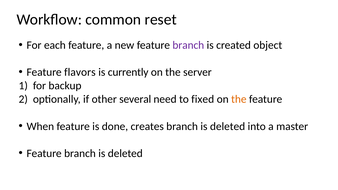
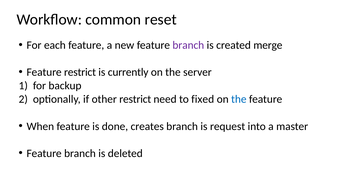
object: object -> merge
Feature flavors: flavors -> restrict
other several: several -> restrict
the at (239, 99) colour: orange -> blue
deleted at (228, 126): deleted -> request
